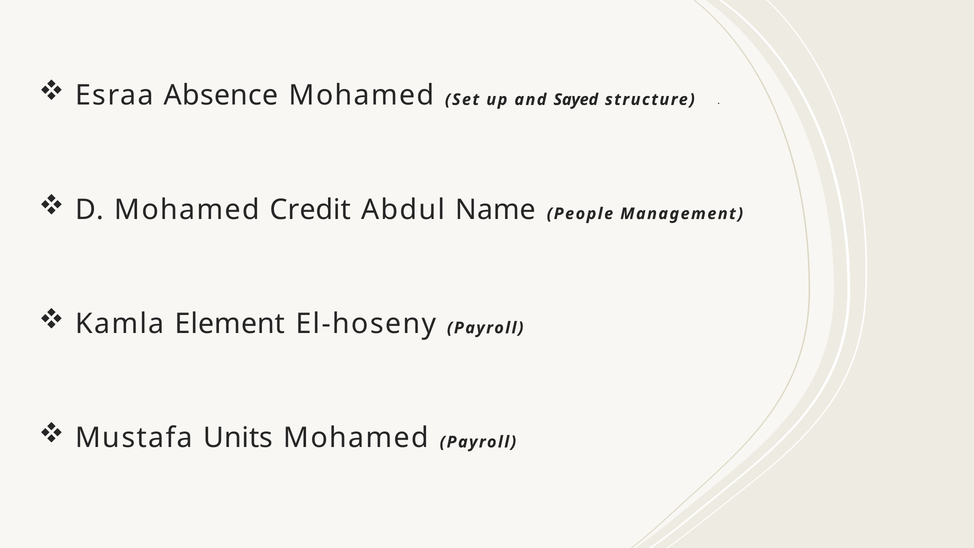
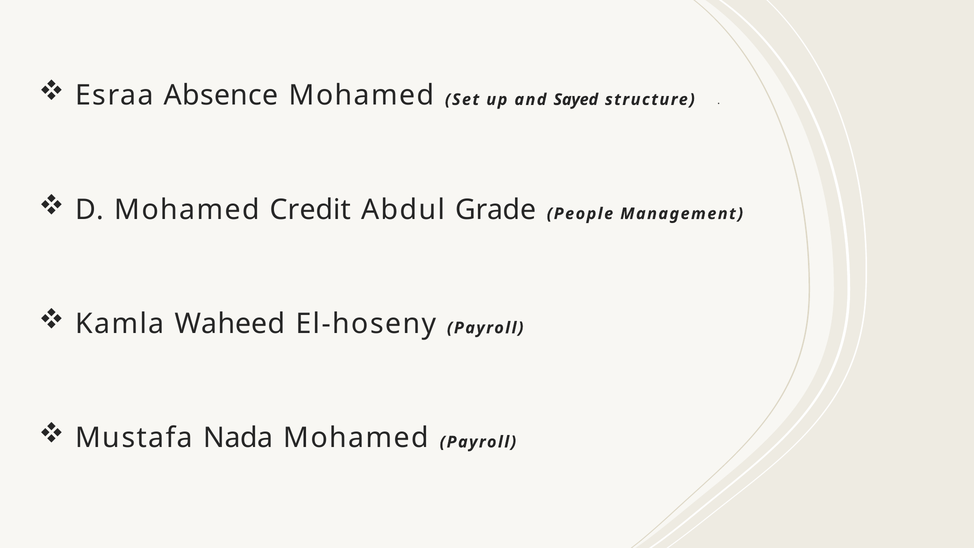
Name: Name -> Grade
Element: Element -> Waheed
Units: Units -> Nada
